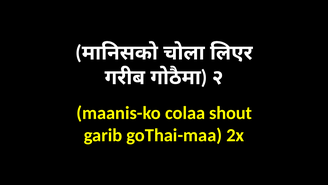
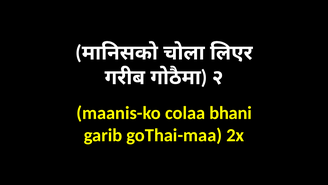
shout: shout -> bhani
